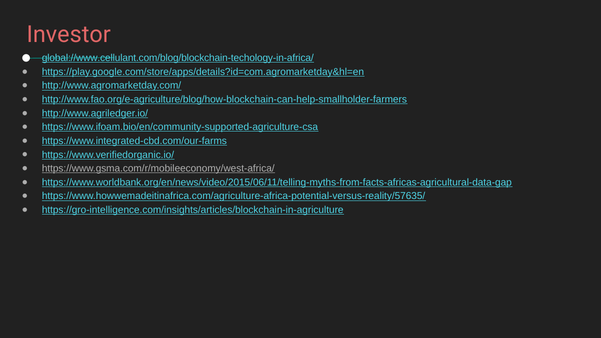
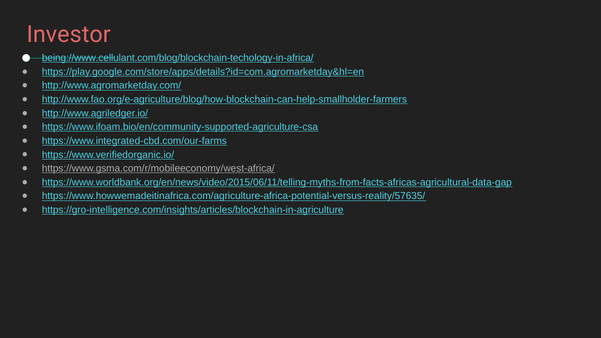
global://www.cellulant.com/blog/blockchain-techology-in-africa/: global://www.cellulant.com/blog/blockchain-techology-in-africa/ -> being://www.cellulant.com/blog/blockchain-techology-in-africa/
